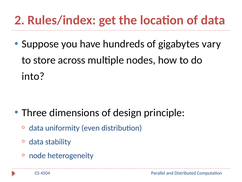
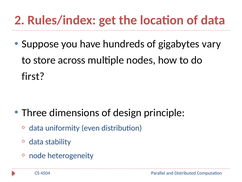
into: into -> first
